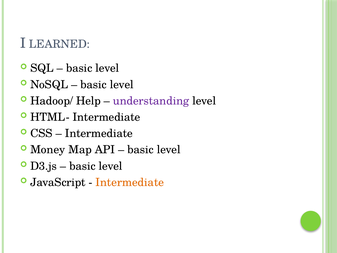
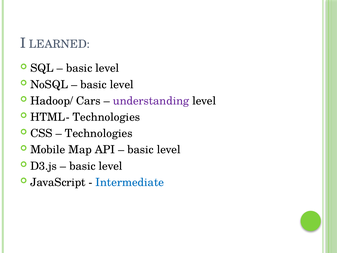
Help: Help -> Cars
HTML- Intermediate: Intermediate -> Technologies
Intermediate at (99, 133): Intermediate -> Technologies
Money: Money -> Mobile
Intermediate at (130, 182) colour: orange -> blue
